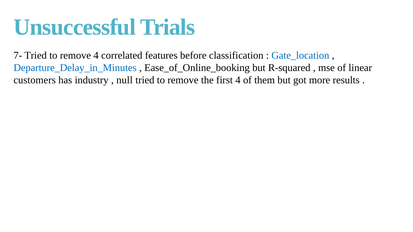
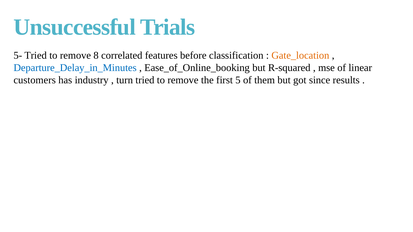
7-: 7- -> 5-
remove 4: 4 -> 8
Gate_location colour: blue -> orange
null: null -> turn
first 4: 4 -> 5
more: more -> since
